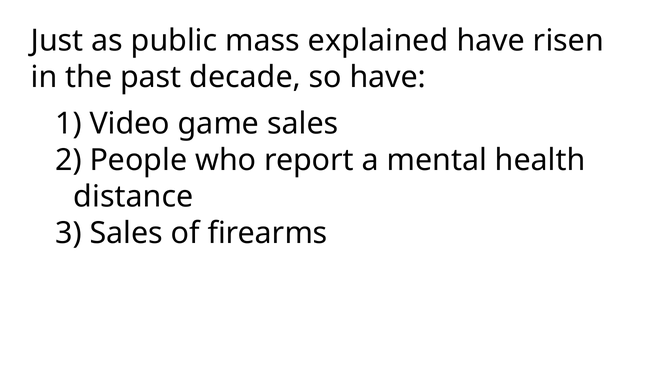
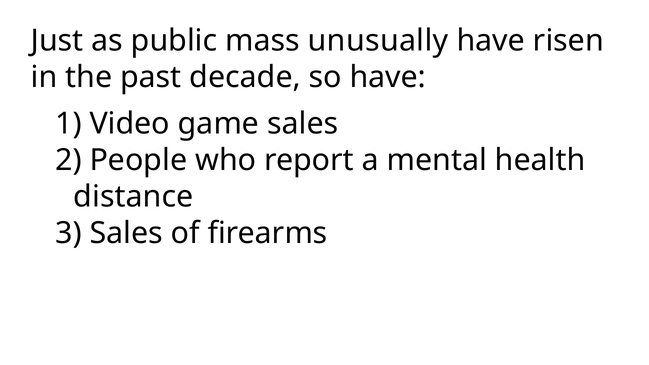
explained: explained -> unusually
